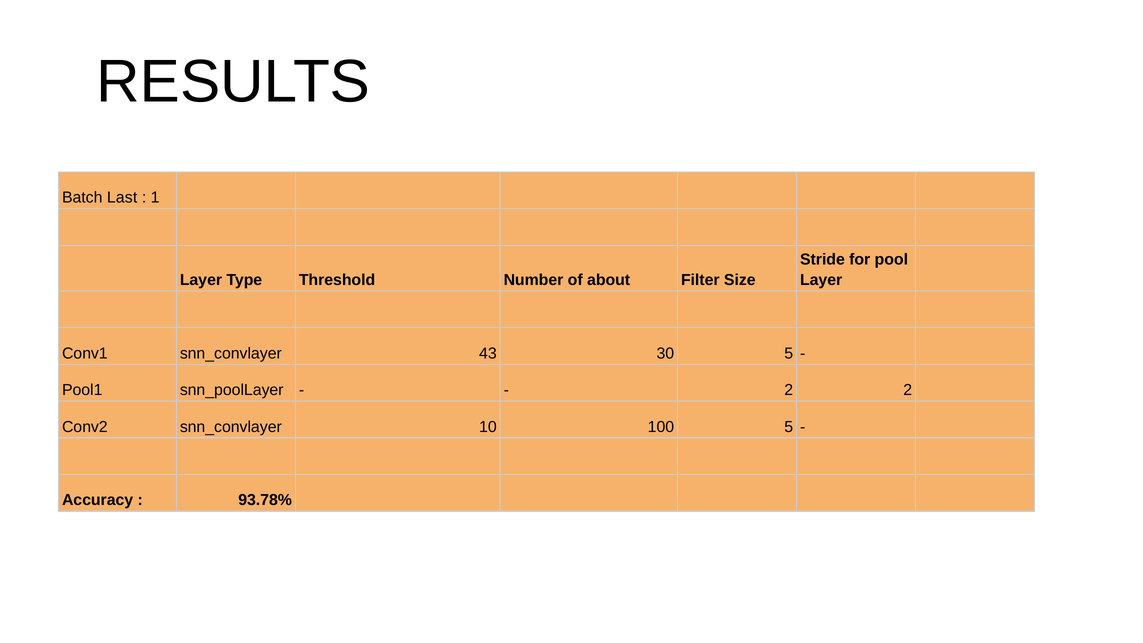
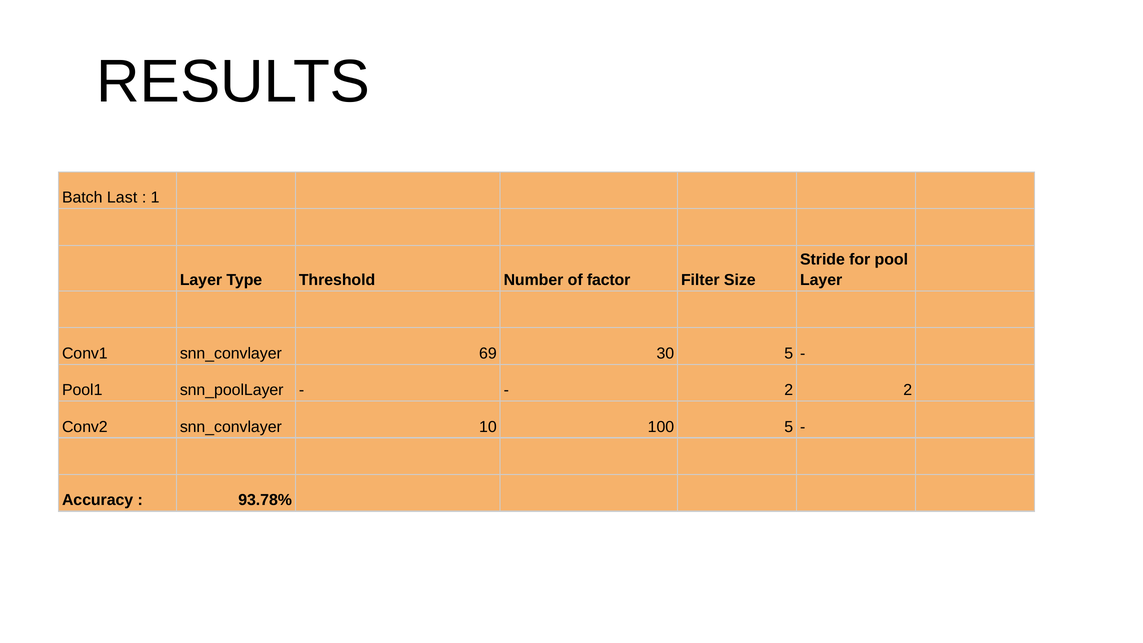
about: about -> factor
43: 43 -> 69
